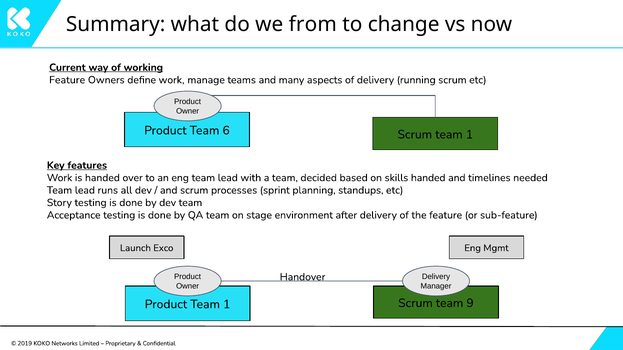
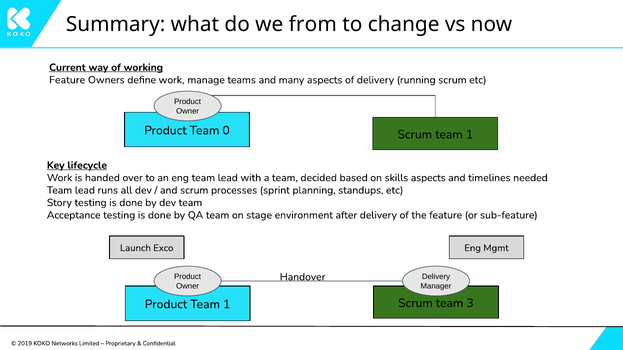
6: 6 -> 0
features: features -> lifecycle
skills handed: handed -> aspects
9: 9 -> 3
